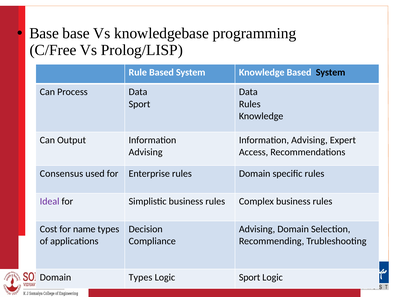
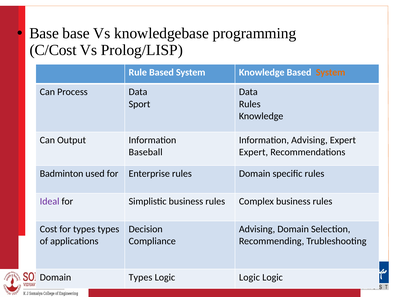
C/Free: C/Free -> C/Cost
System at (331, 72) colour: black -> orange
Advising at (146, 152): Advising -> Baseball
Access at (254, 152): Access -> Expert
Consensus: Consensus -> Badminton
for name: name -> types
Sport at (250, 277): Sport -> Logic
